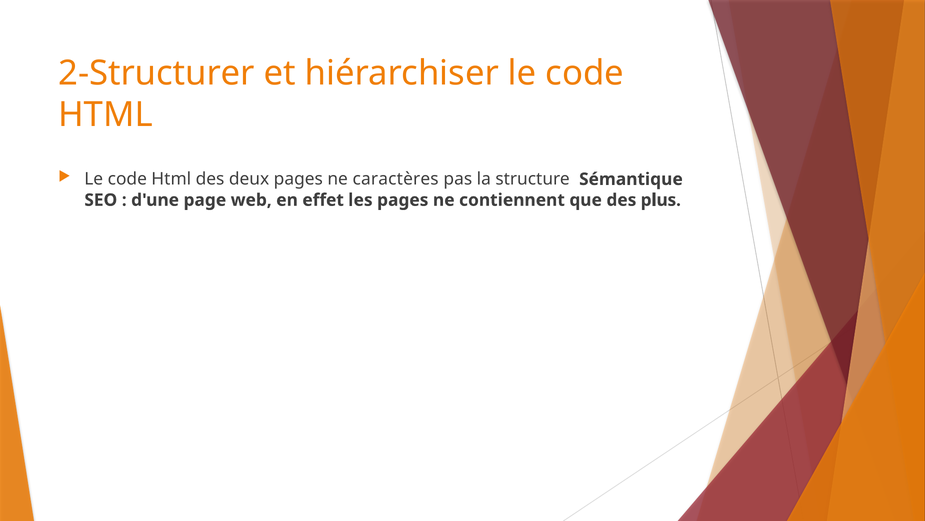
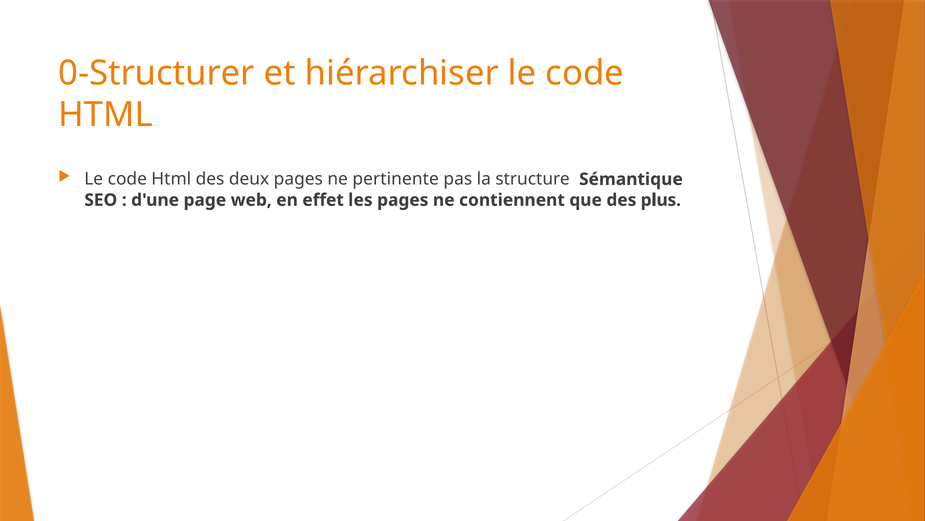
2-Structurer: 2-Structurer -> 0-Structurer
caractères: caractères -> pertinente
